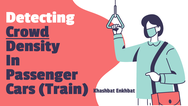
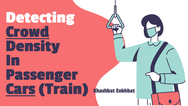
Cars underline: none -> present
